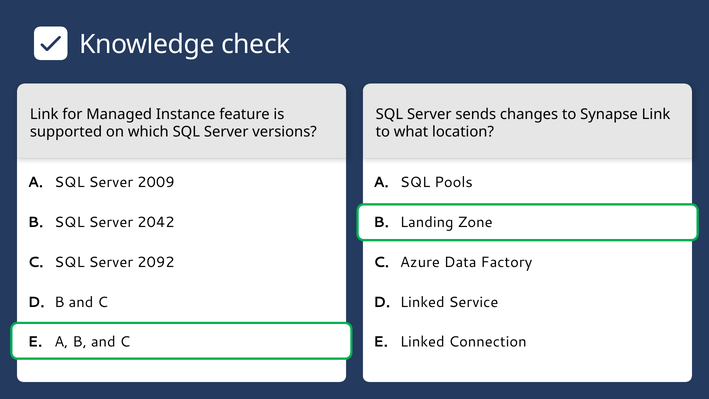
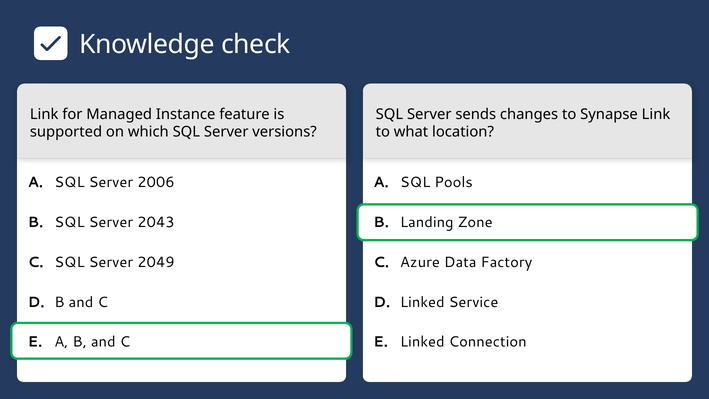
2009: 2009 -> 2006
2042: 2042 -> 2043
2092: 2092 -> 2049
